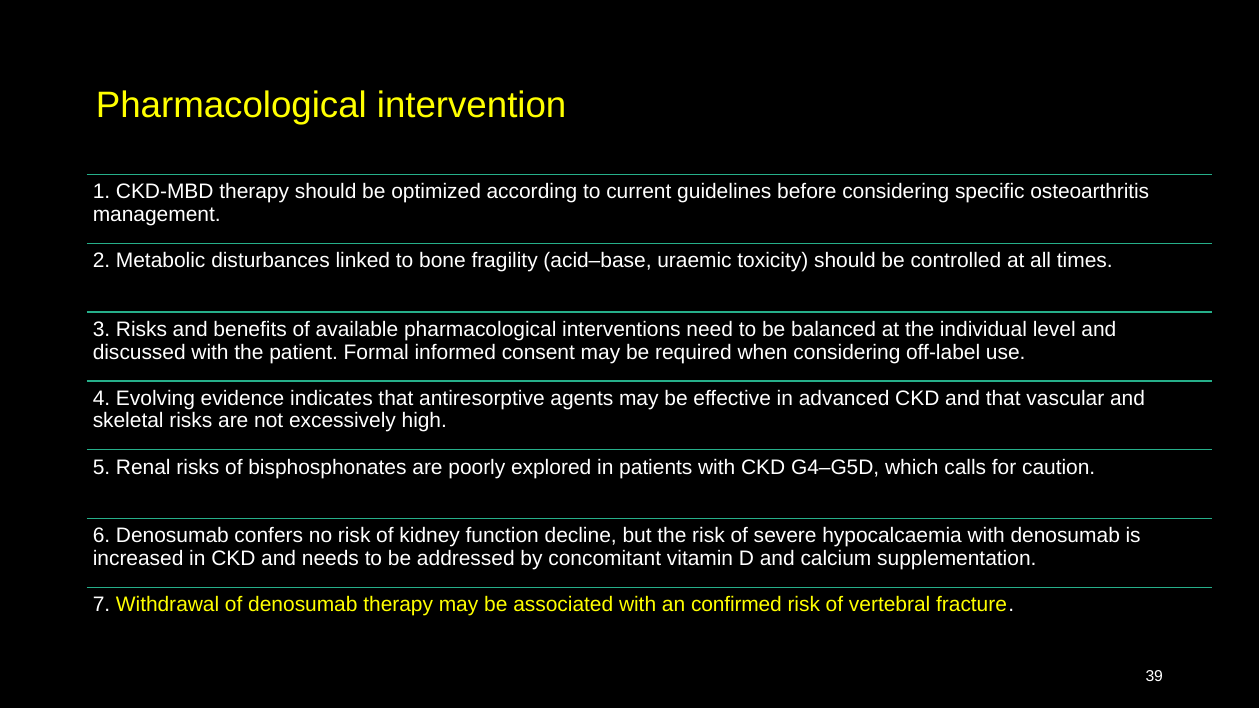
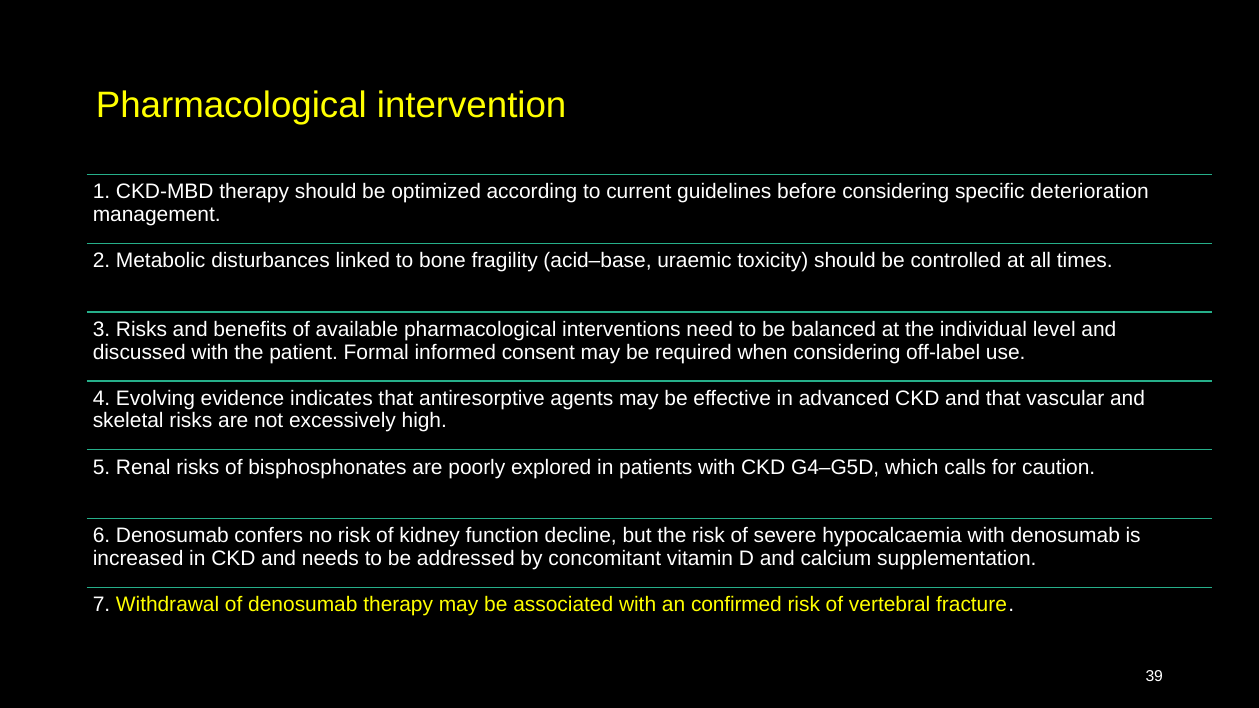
osteoarthritis: osteoarthritis -> deterioration
